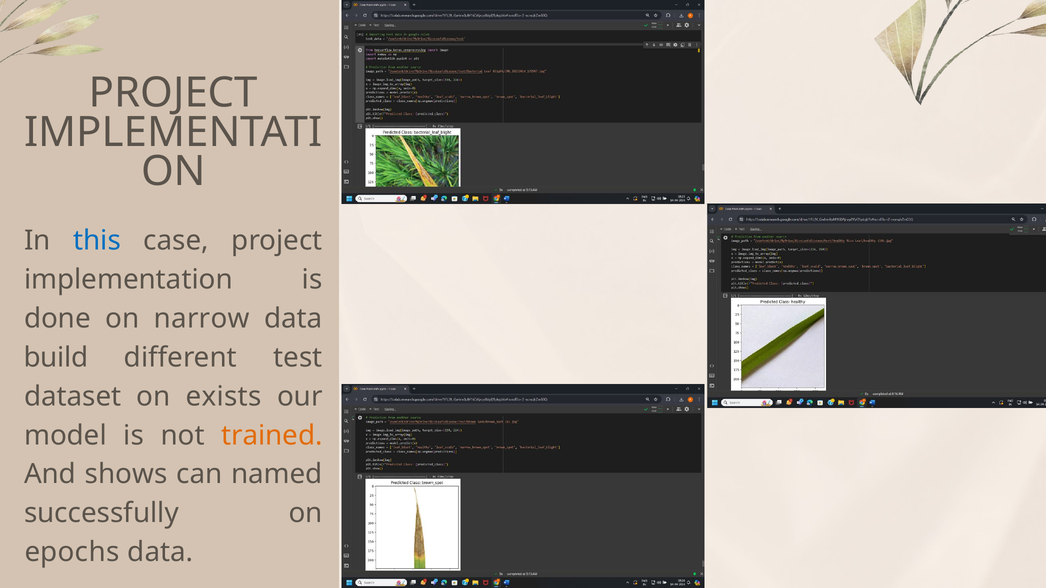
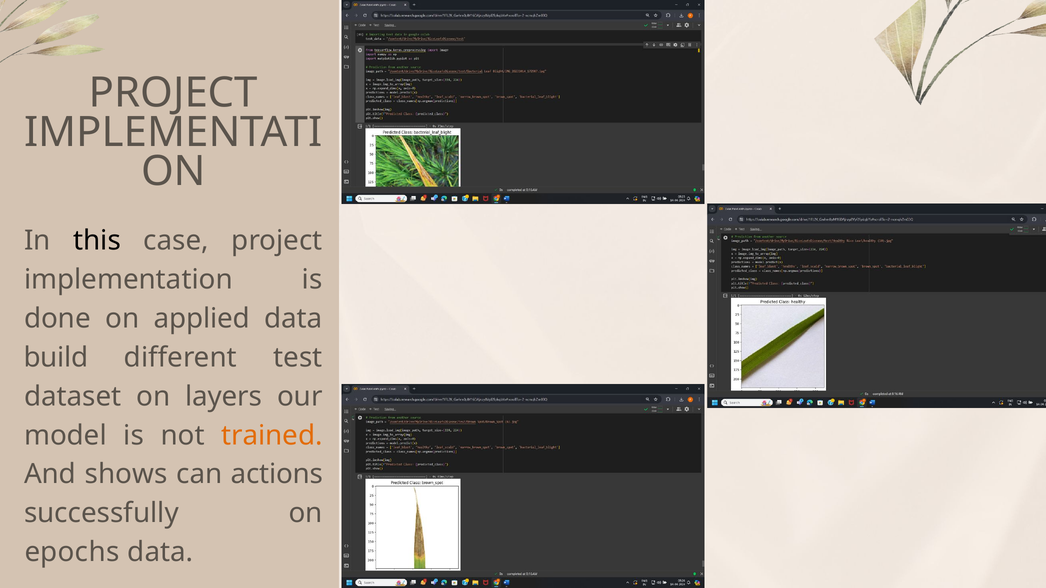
this colour: blue -> black
narrow: narrow -> applied
exists: exists -> layers
named: named -> actions
